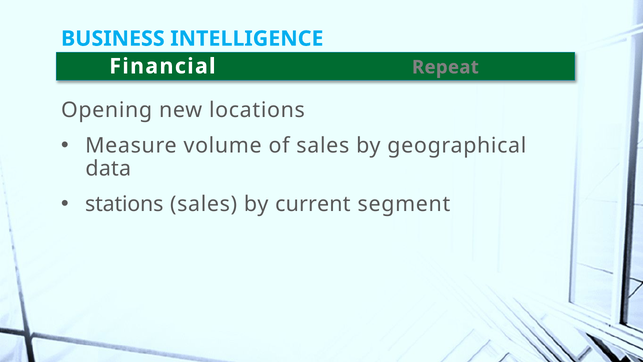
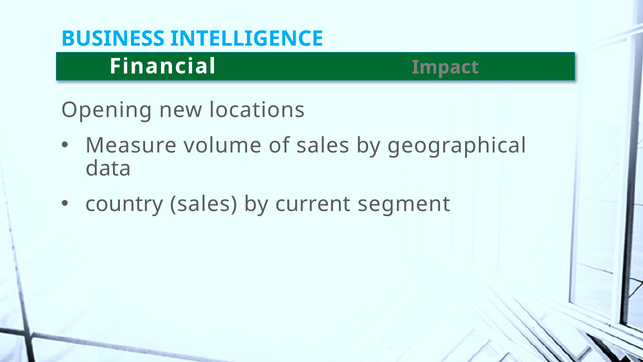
Repeat: Repeat -> Impact
stations: stations -> country
